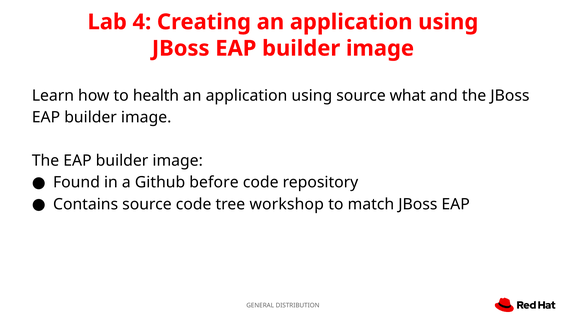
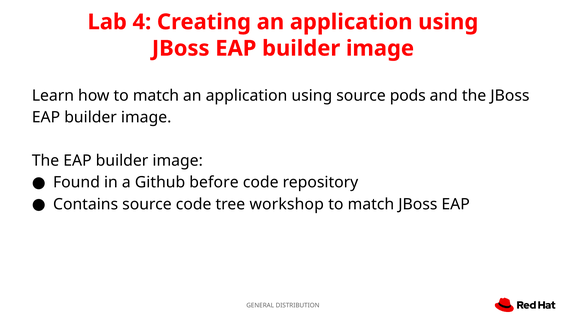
how to health: health -> match
what: what -> pods
